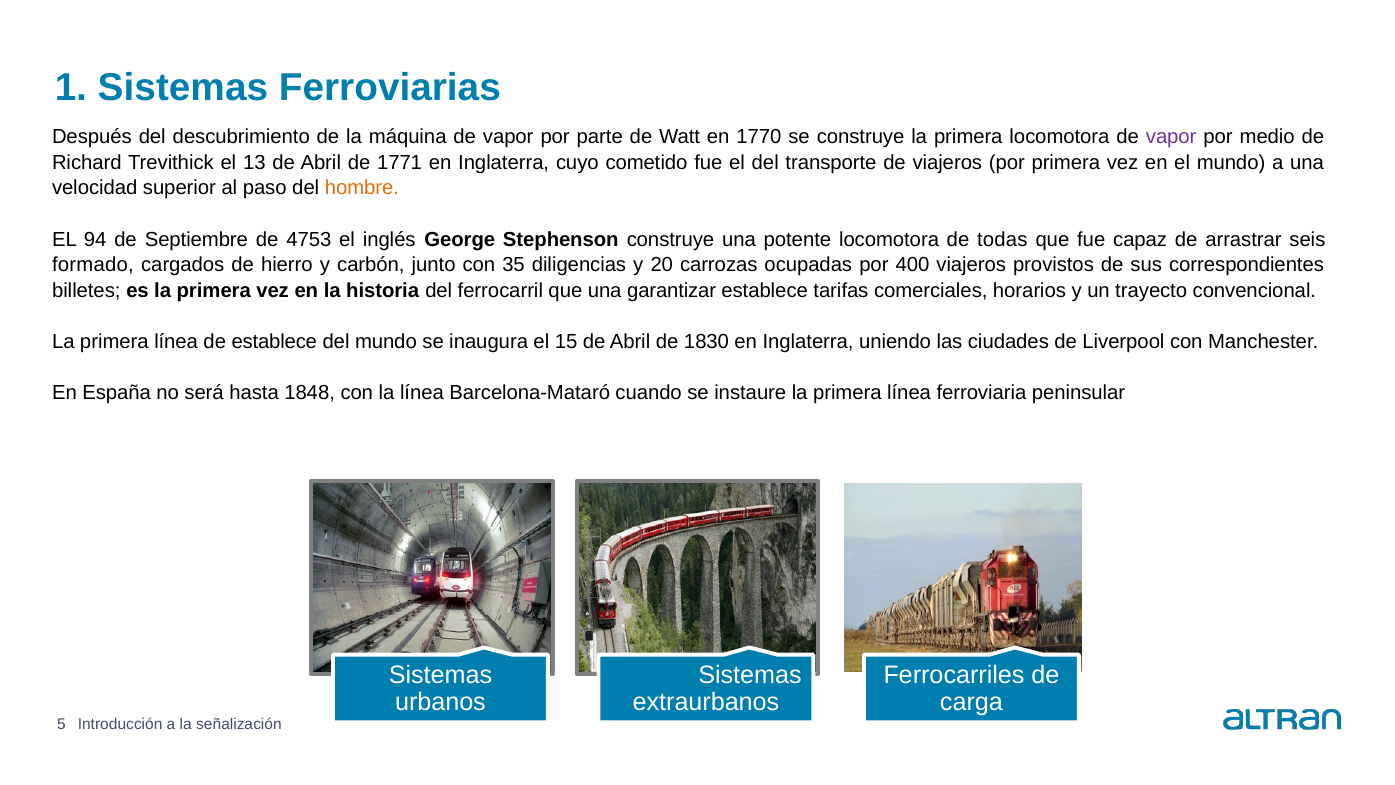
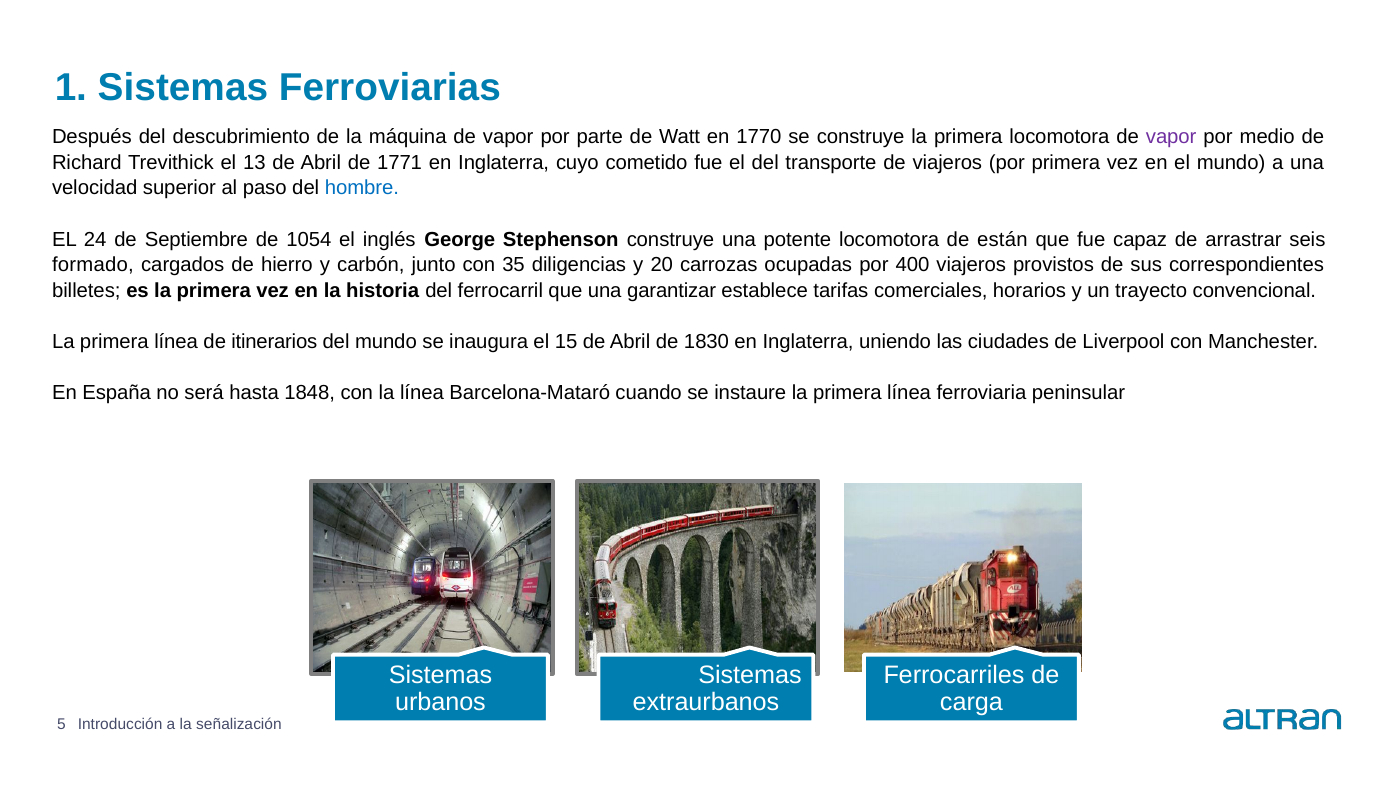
hombre colour: orange -> blue
94: 94 -> 24
4753: 4753 -> 1054
todas: todas -> están
de establece: establece -> itinerarios
